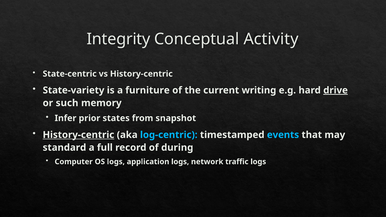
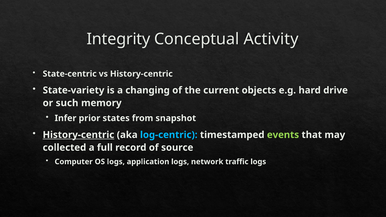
furniture: furniture -> changing
writing: writing -> objects
drive underline: present -> none
events colour: light blue -> light green
standard: standard -> collected
during: during -> source
